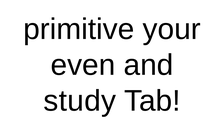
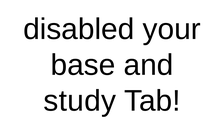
primitive: primitive -> disabled
even: even -> base
